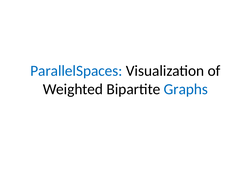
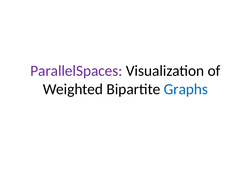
ParallelSpaces colour: blue -> purple
